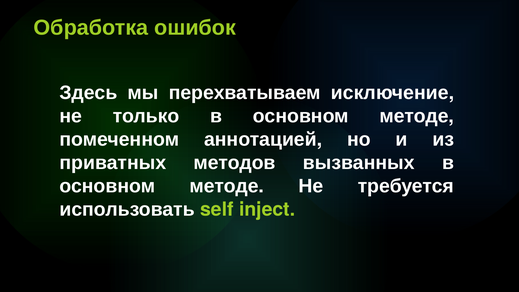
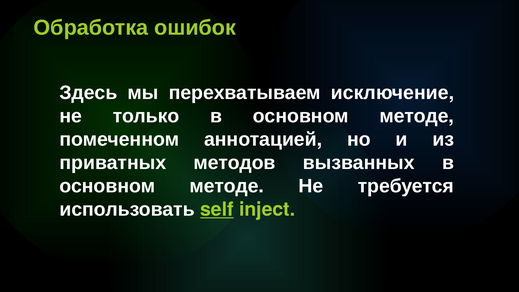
self underline: none -> present
